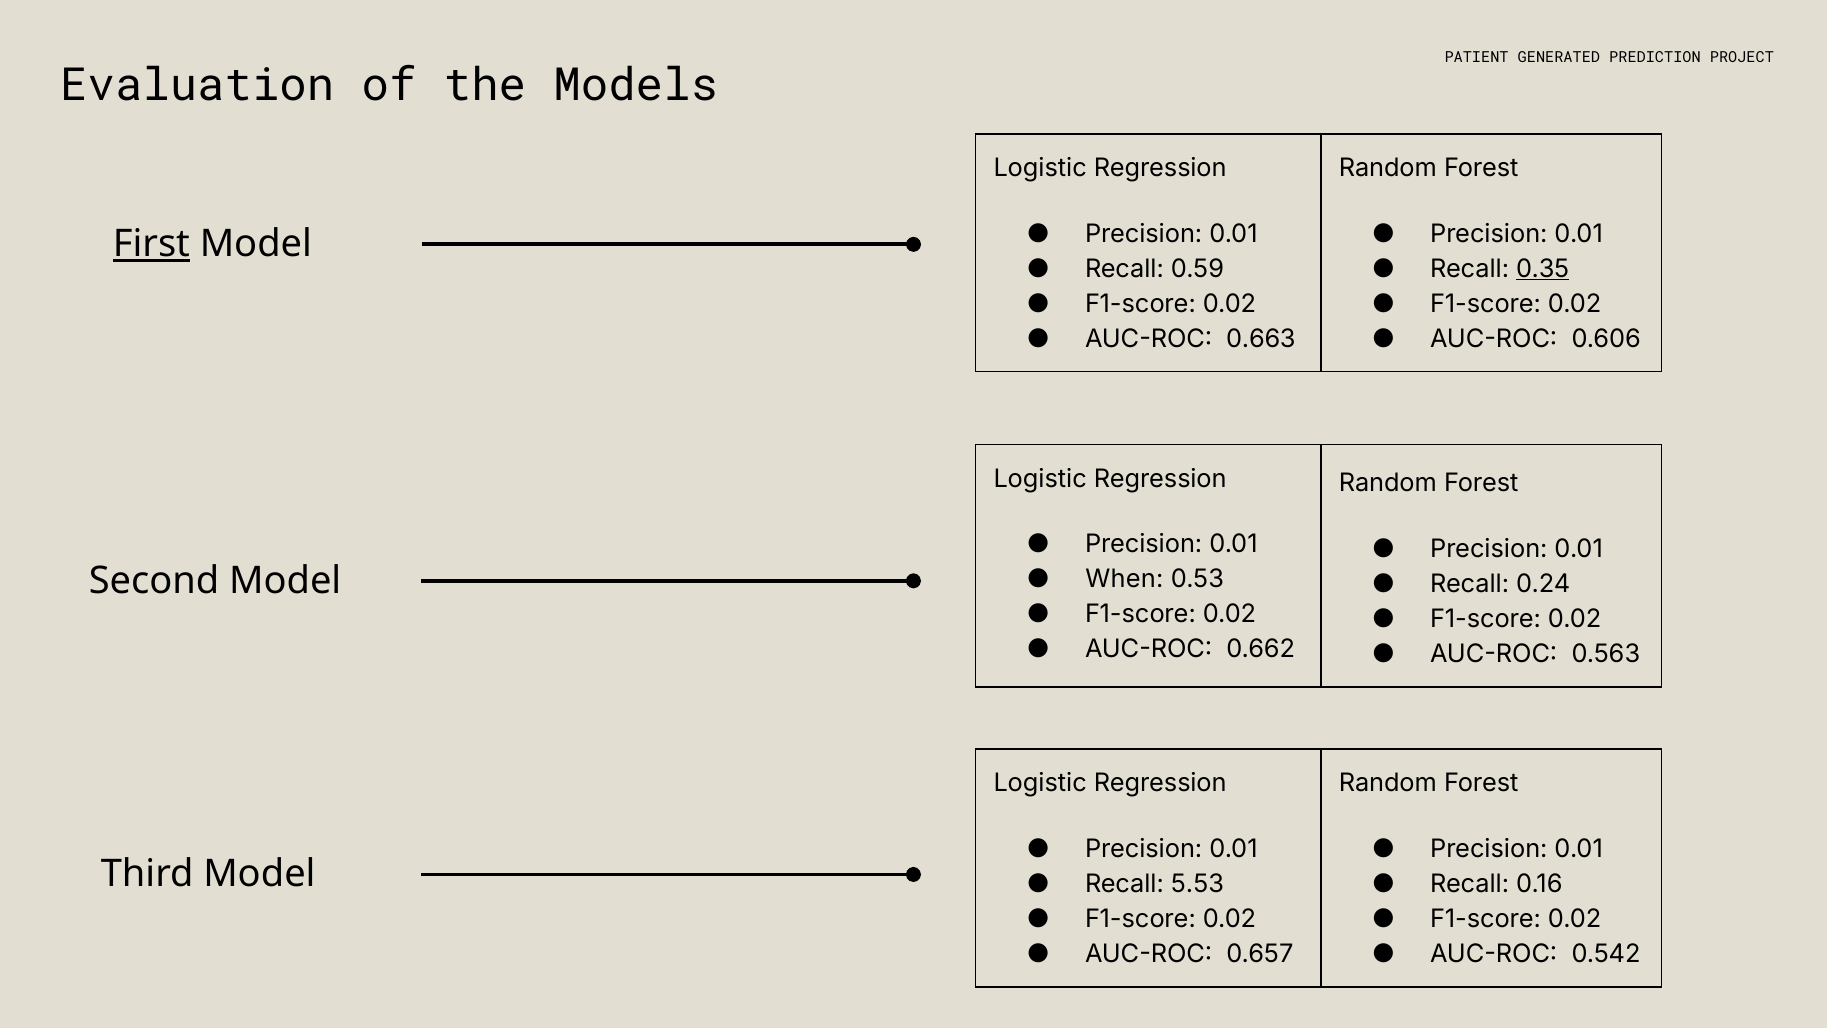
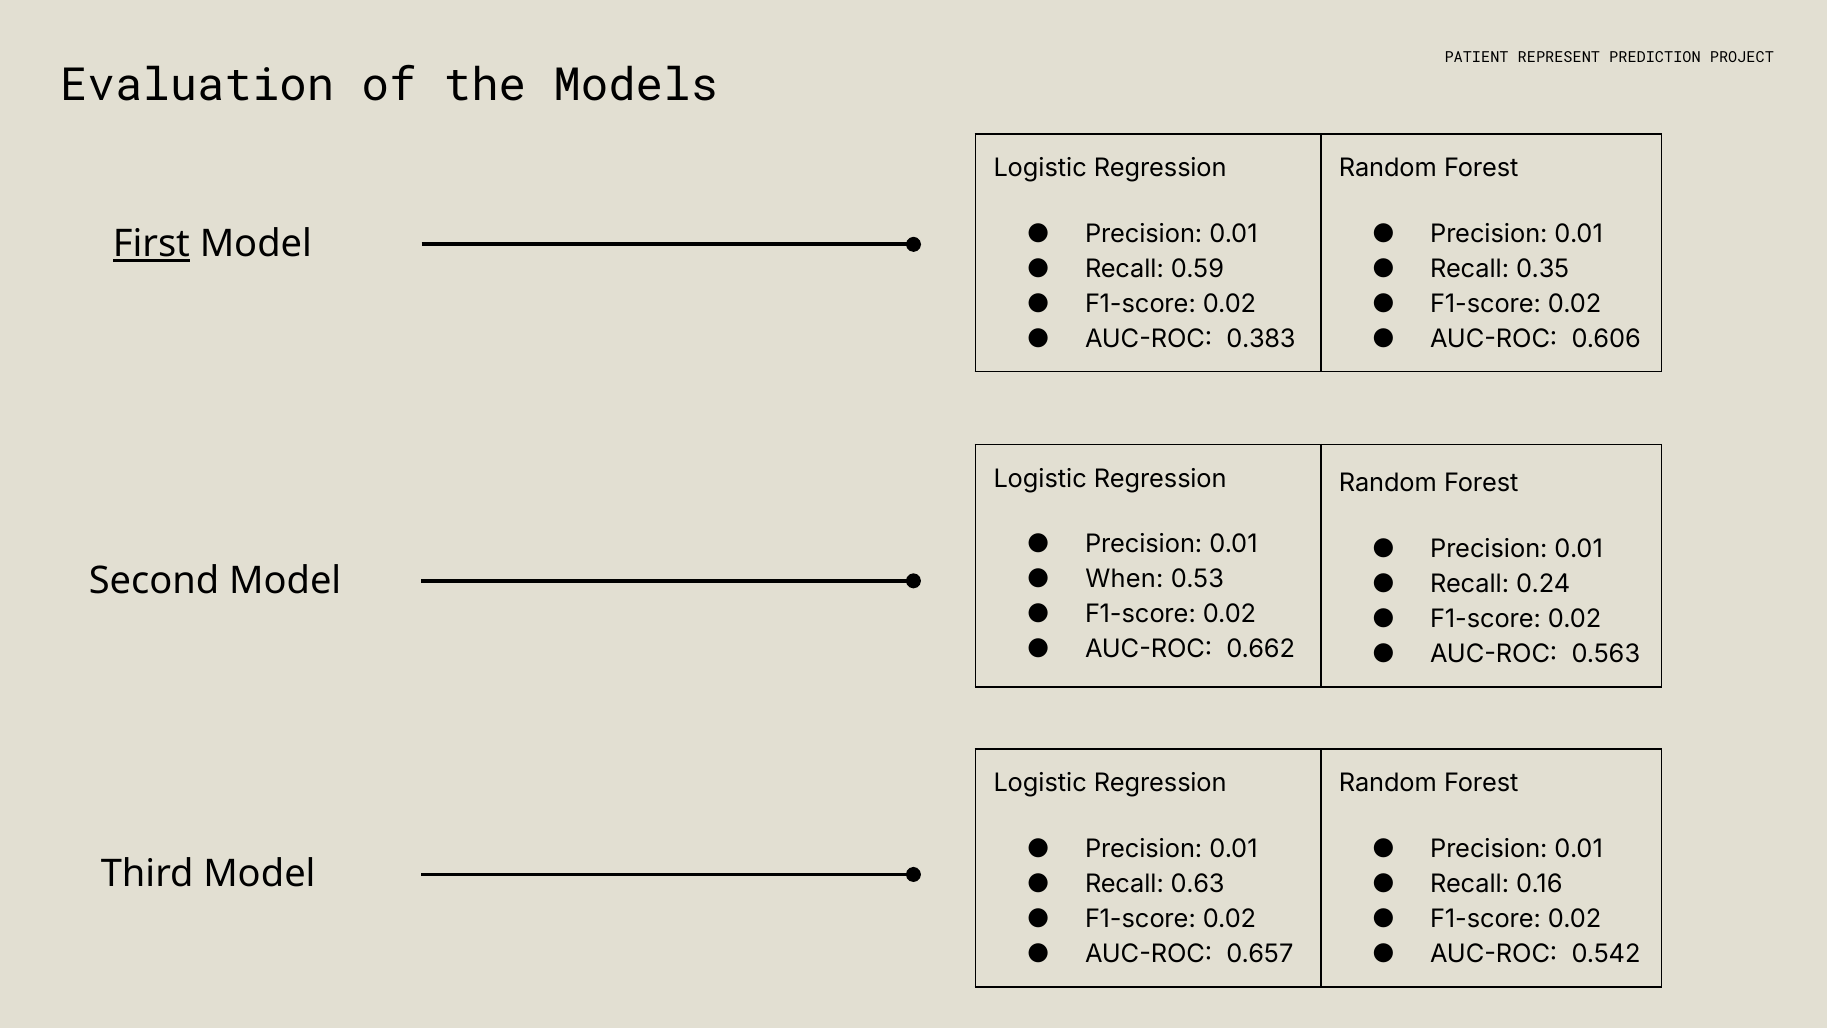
GENERATED: GENERATED -> REPRESENT
0.35 underline: present -> none
0.663: 0.663 -> 0.383
5.53: 5.53 -> 0.63
